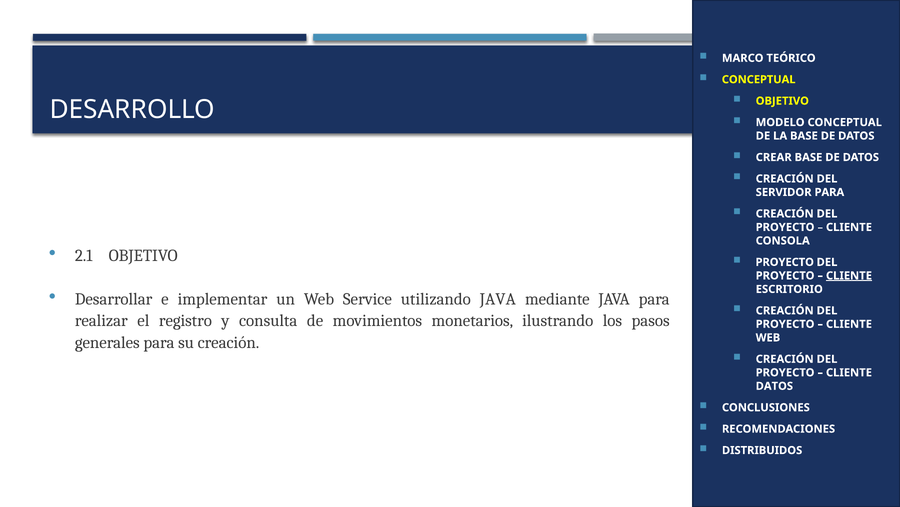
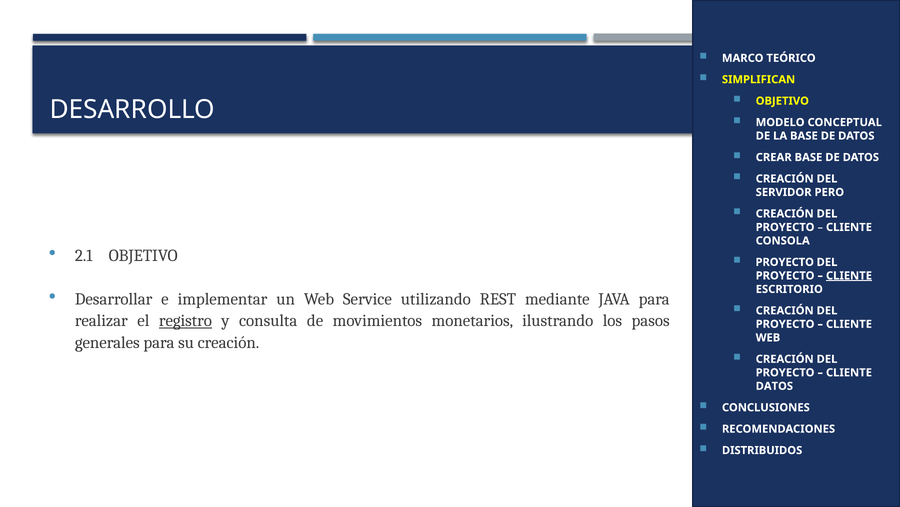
CONCEPTUAL at (759, 79): CONCEPTUAL -> SIMPLIFICAN
SERVIDOR PARA: PARA -> PERO
utilizando JAVA: JAVA -> REST
registro underline: none -> present
